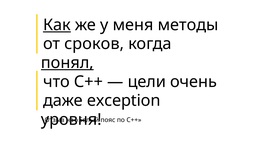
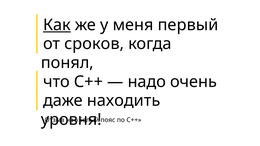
методы: методы -> первый
понял underline: present -> none
цели: цели -> надо
exception: exception -> находить
